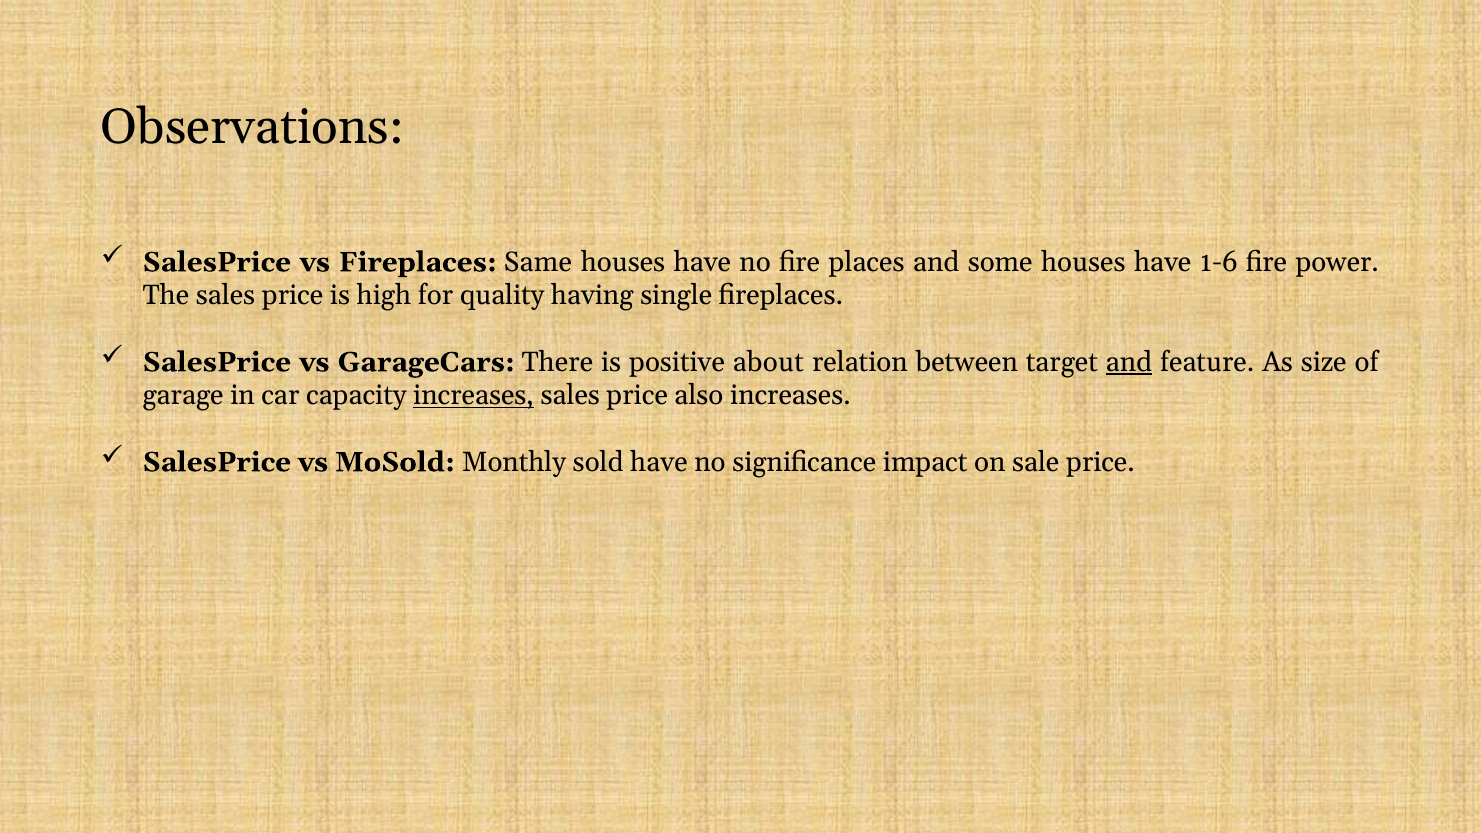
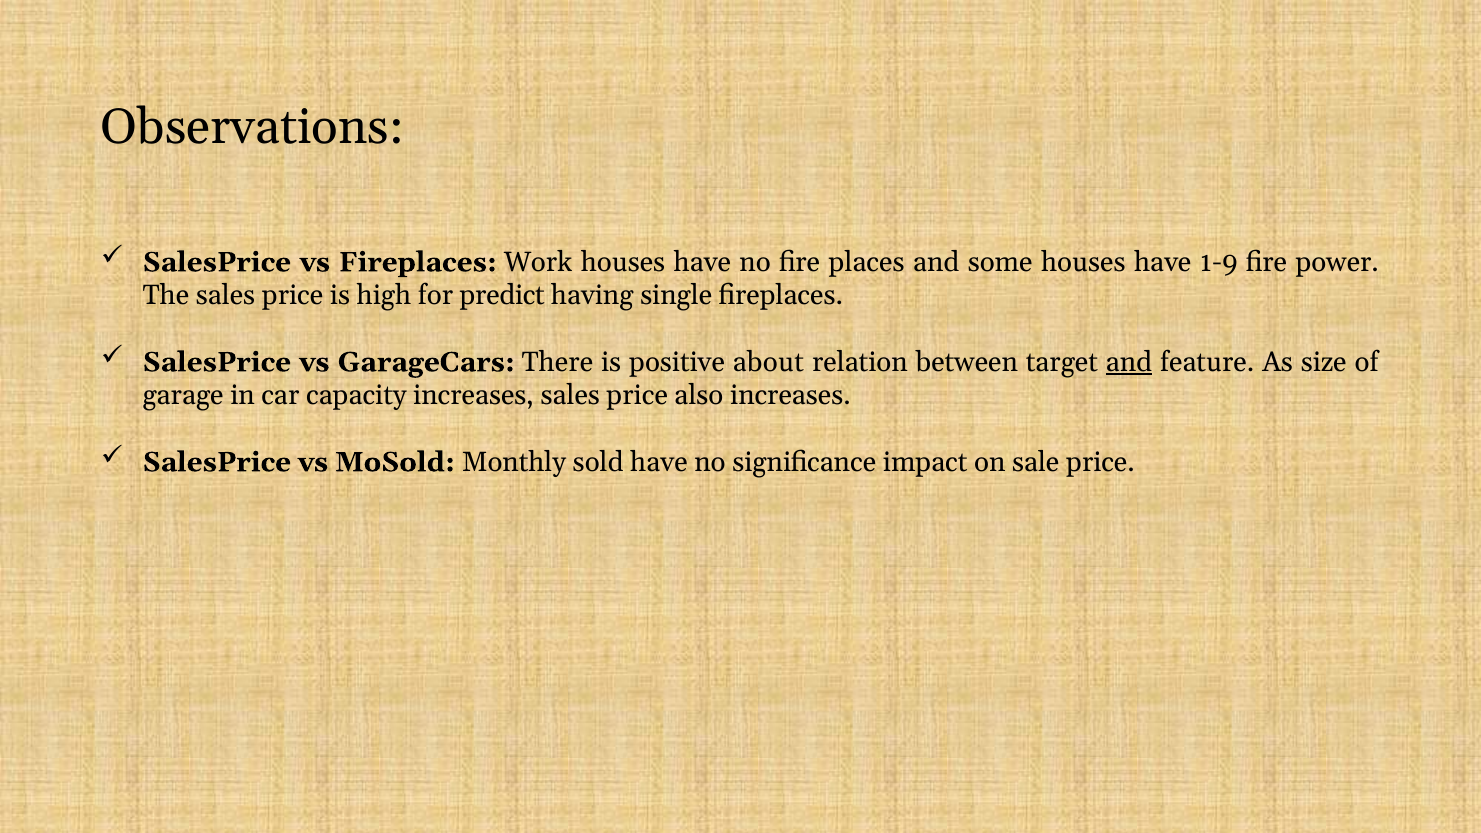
Same: Same -> Work
1-6: 1-6 -> 1-9
quality: quality -> predict
increases at (474, 396) underline: present -> none
